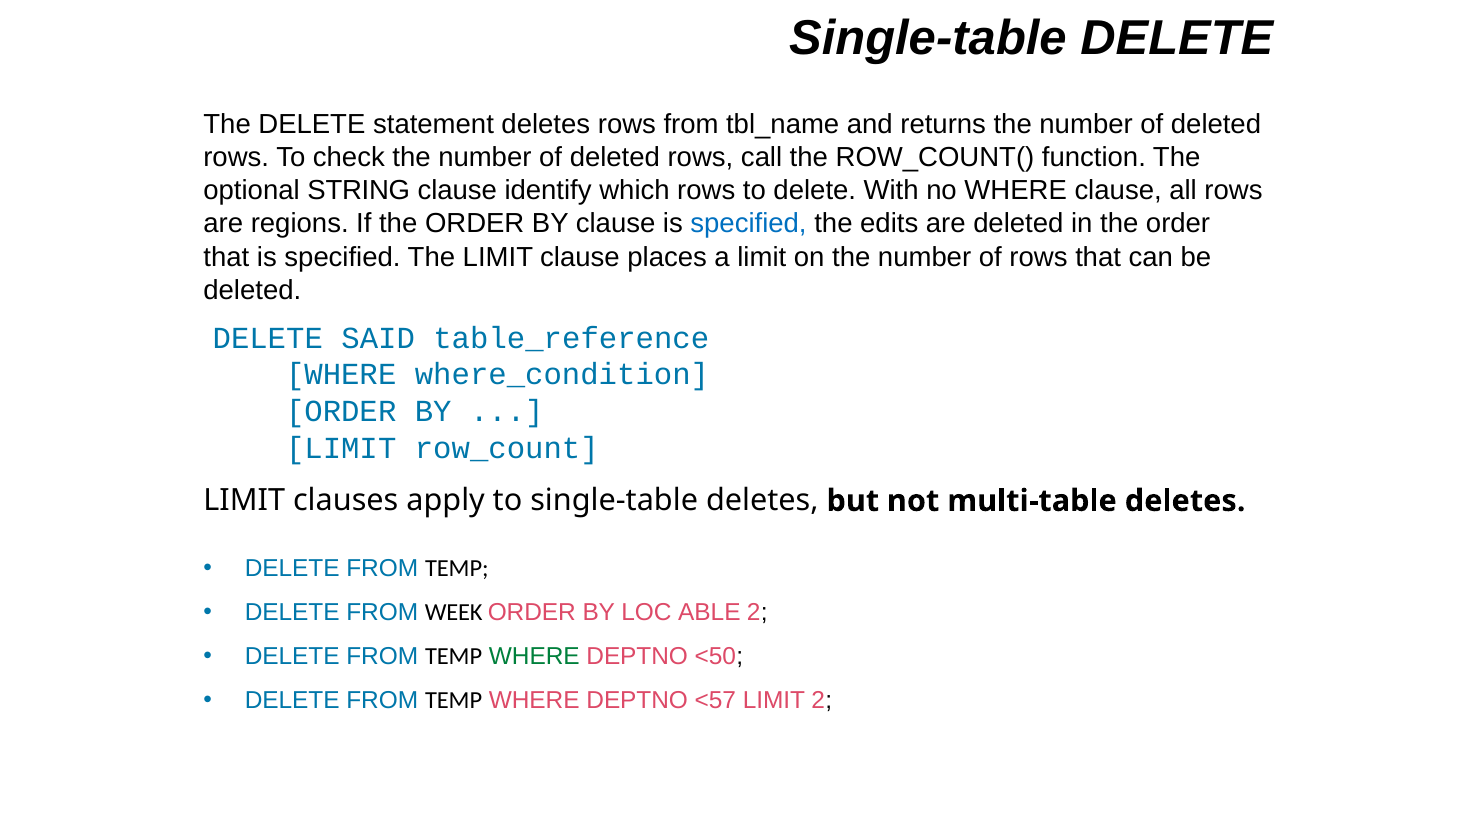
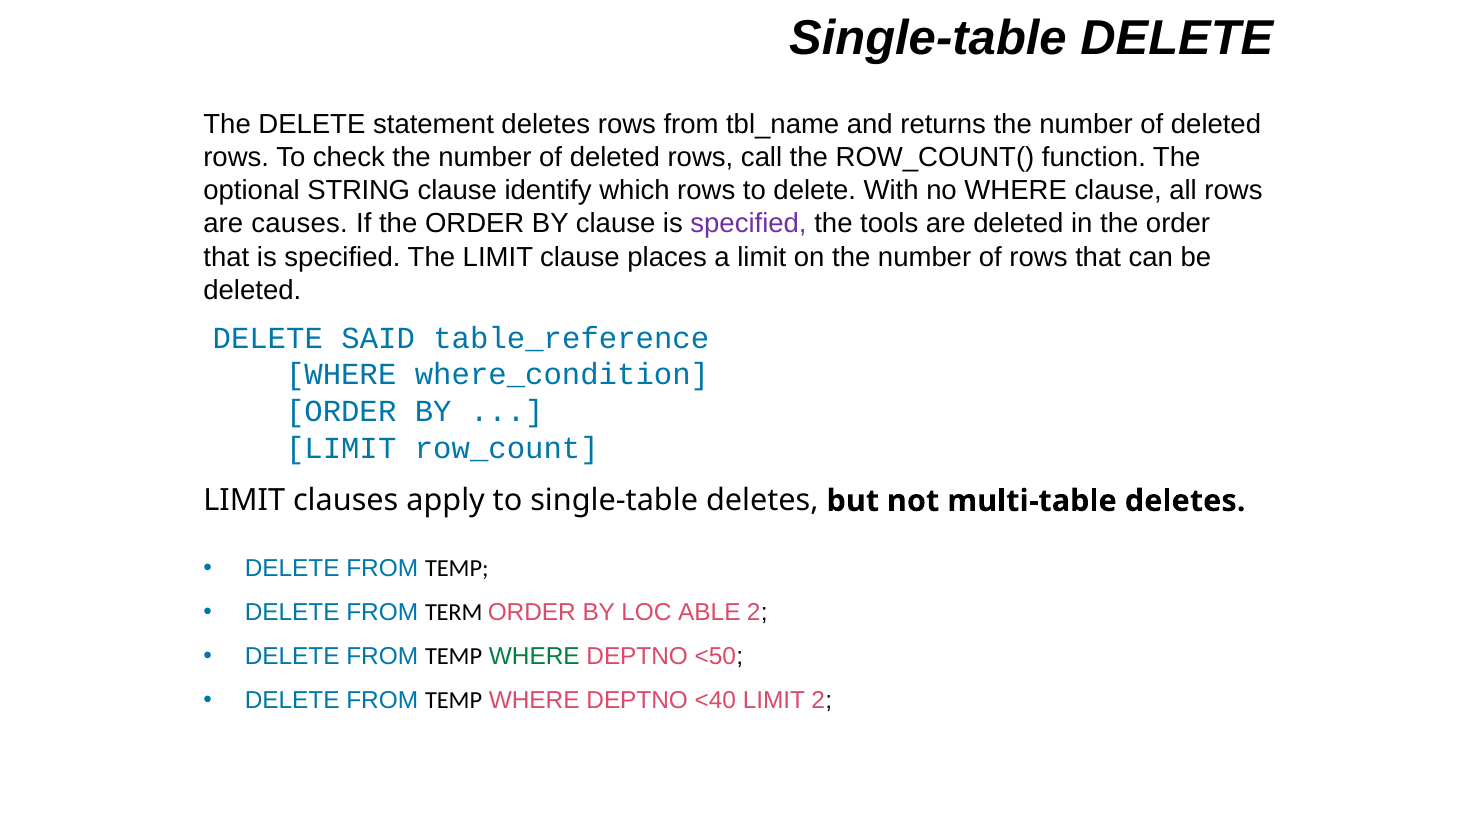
regions: regions -> causes
specified at (749, 224) colour: blue -> purple
edits: edits -> tools
WEEK: WEEK -> TERM
<57: <57 -> <40
